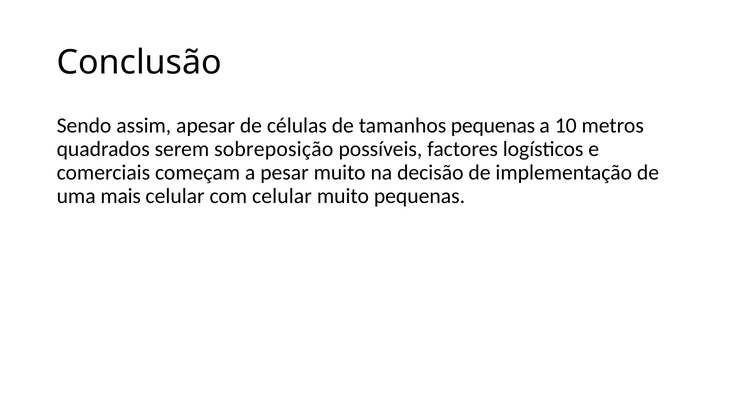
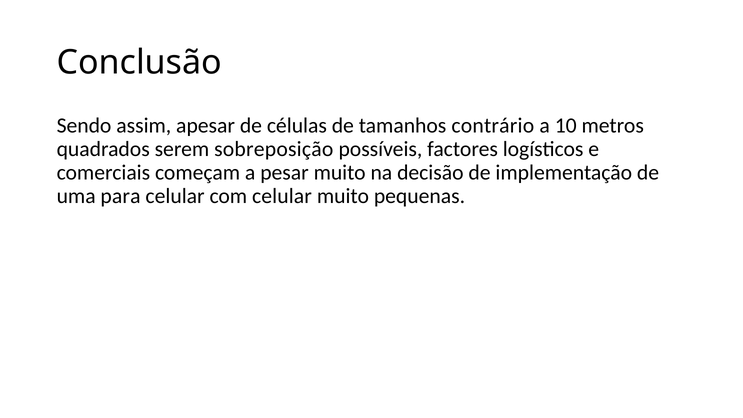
tamanhos pequenas: pequenas -> contrário
mais: mais -> para
